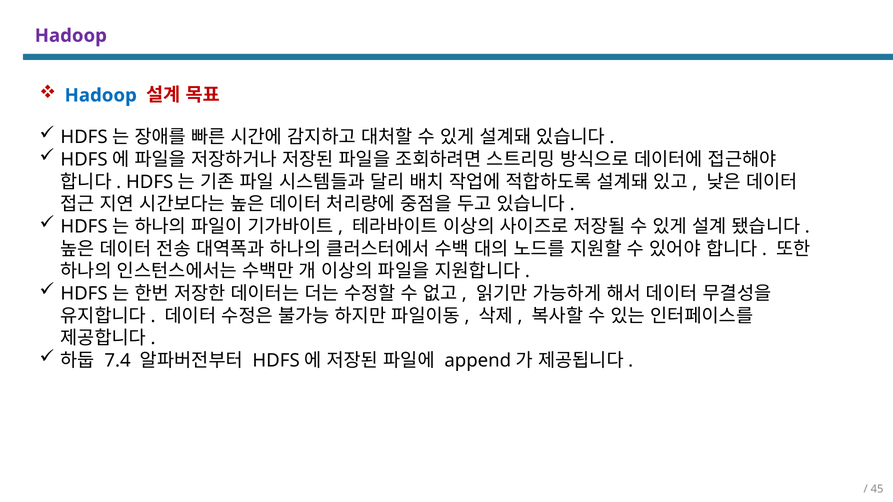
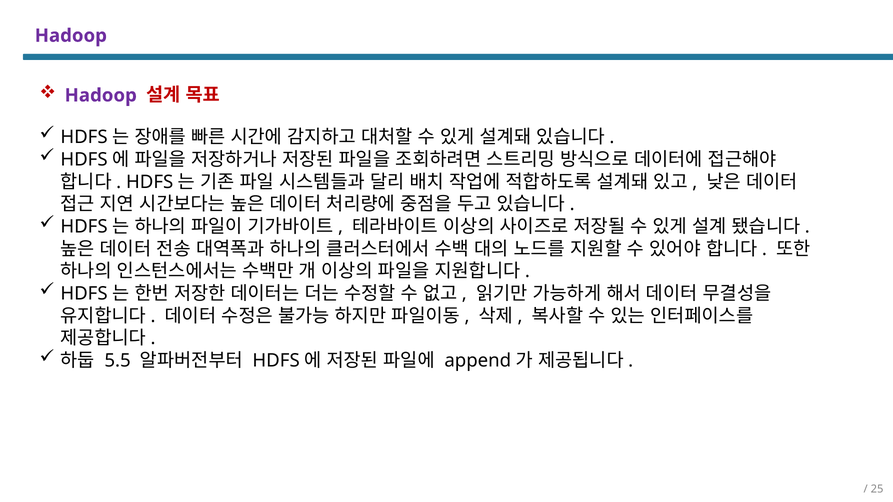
Hadoop at (101, 95) colour: blue -> purple
7.4: 7.4 -> 5.5
45: 45 -> 25
